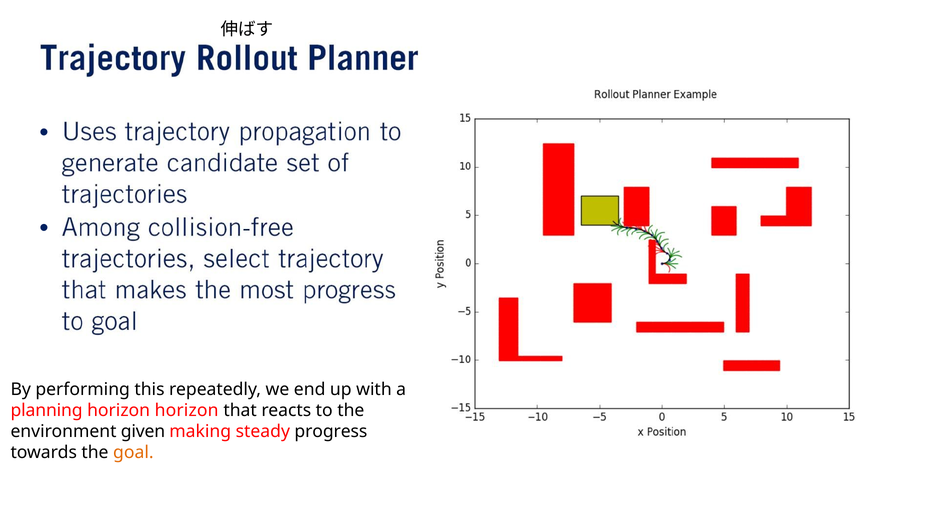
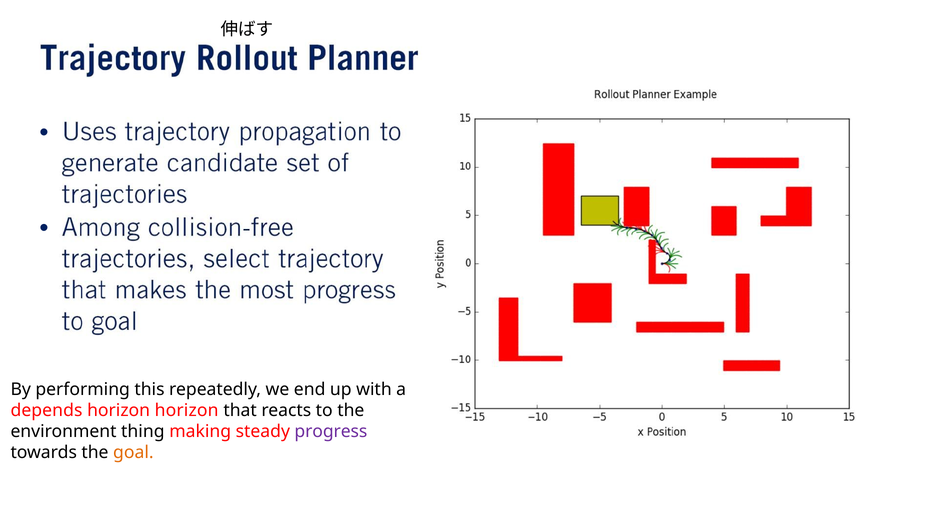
planning: planning -> depends
given: given -> thing
progress colour: black -> purple
